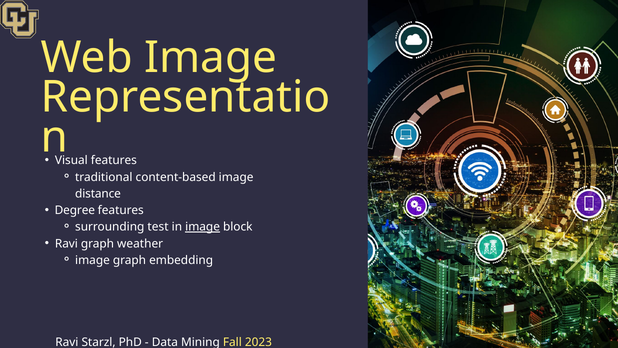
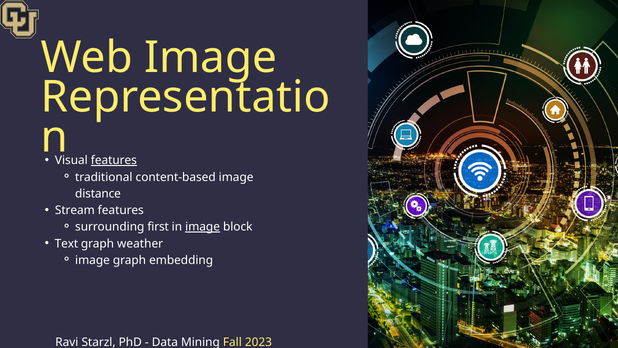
features at (114, 160) underline: none -> present
Degree: Degree -> Stream
test: test -> first
Ravi at (66, 243): Ravi -> Text
